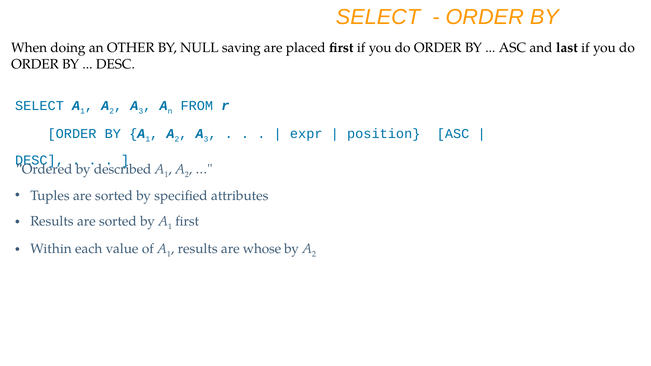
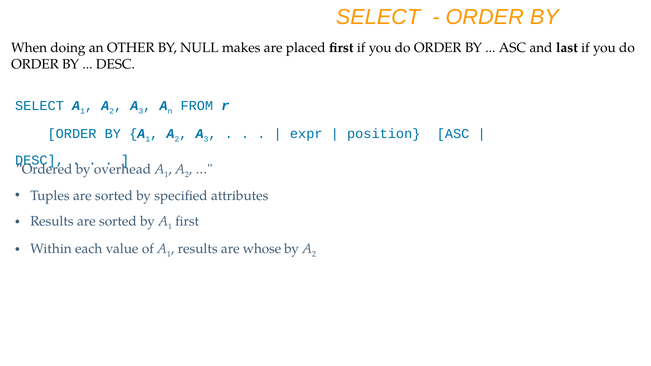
saving: saving -> makes
described: described -> overhead
